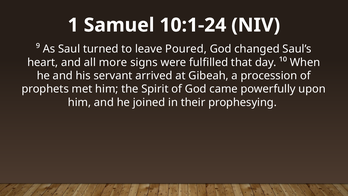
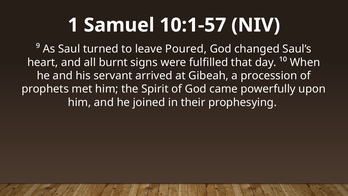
10:1-24: 10:1-24 -> 10:1-57
more: more -> burnt
